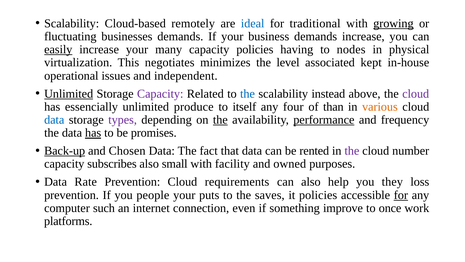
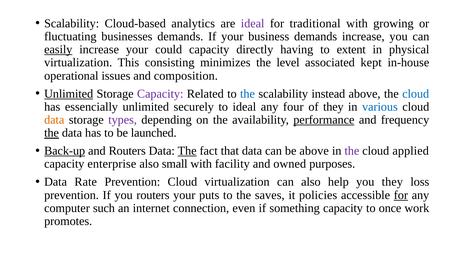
remotely: remotely -> analytics
ideal at (253, 23) colour: blue -> purple
growing underline: present -> none
many: many -> could
capacity policies: policies -> directly
nodes: nodes -> extent
negotiates: negotiates -> consisting
independent: independent -> composition
cloud at (416, 94) colour: purple -> blue
produce: produce -> securely
to itself: itself -> ideal
of than: than -> they
various colour: orange -> blue
data at (54, 120) colour: blue -> orange
the at (220, 120) underline: present -> none
the at (52, 133) underline: none -> present
has at (93, 133) underline: present -> none
promises: promises -> launched
and Chosen: Chosen -> Routers
The at (187, 151) underline: none -> present
be rented: rented -> above
number: number -> applied
subscribes: subscribes -> enterprise
Cloud requirements: requirements -> virtualization
you people: people -> routers
something improve: improve -> capacity
platforms: platforms -> promotes
